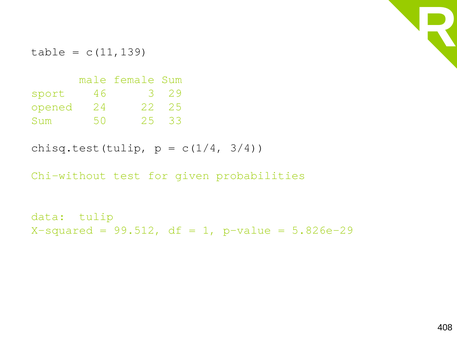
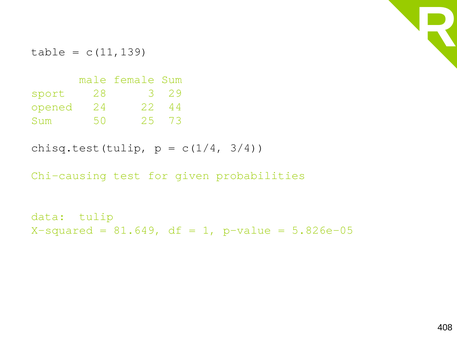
46: 46 -> 28
22 25: 25 -> 44
33: 33 -> 73
Chi-without: Chi-without -> Chi-causing
99.512: 99.512 -> 81.649
5.826e-29: 5.826e-29 -> 5.826e-05
